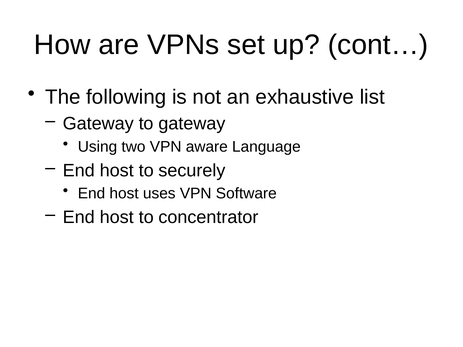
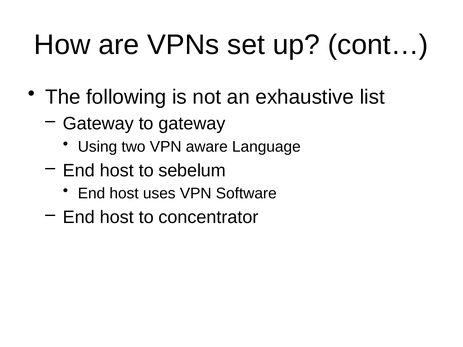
securely: securely -> sebelum
